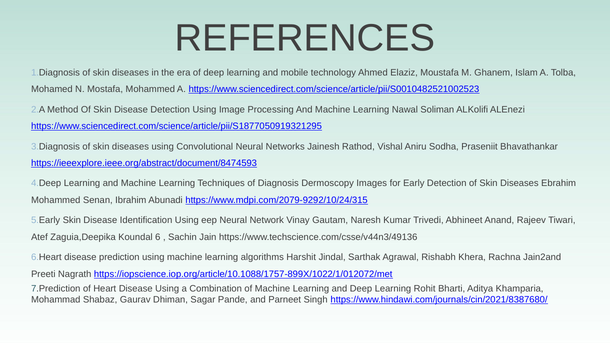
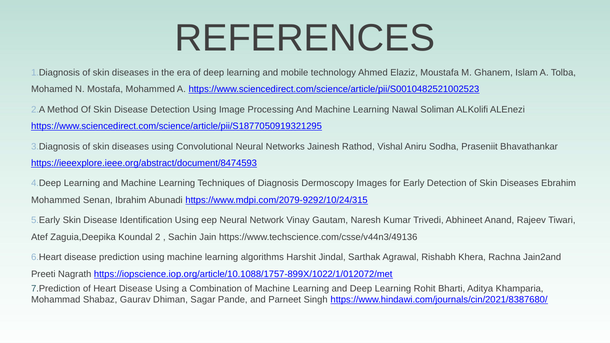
6: 6 -> 2
